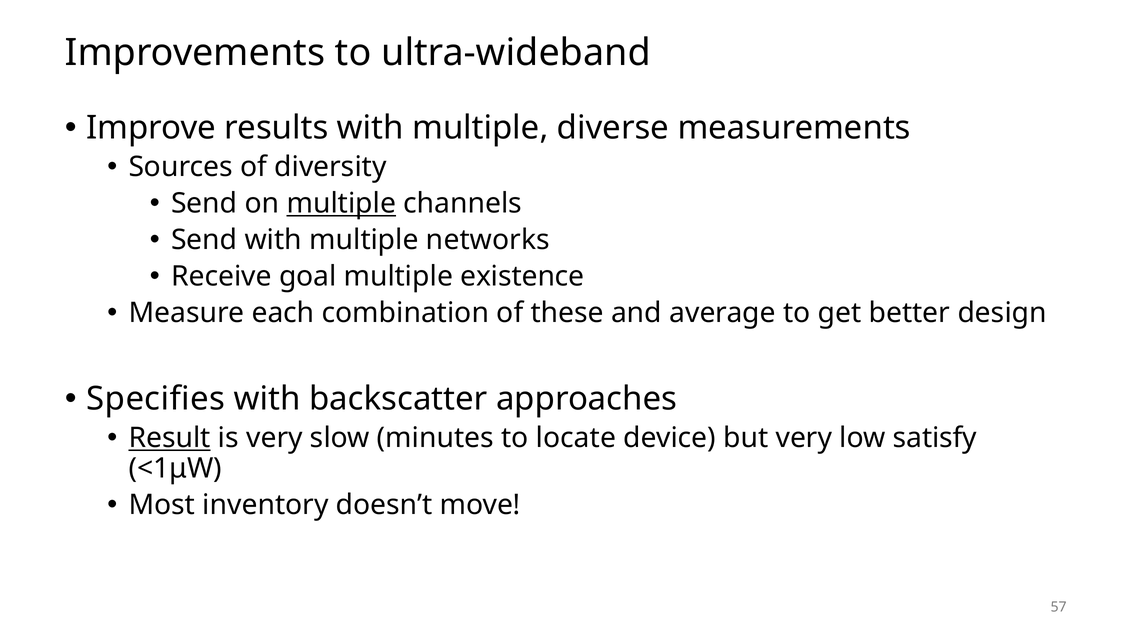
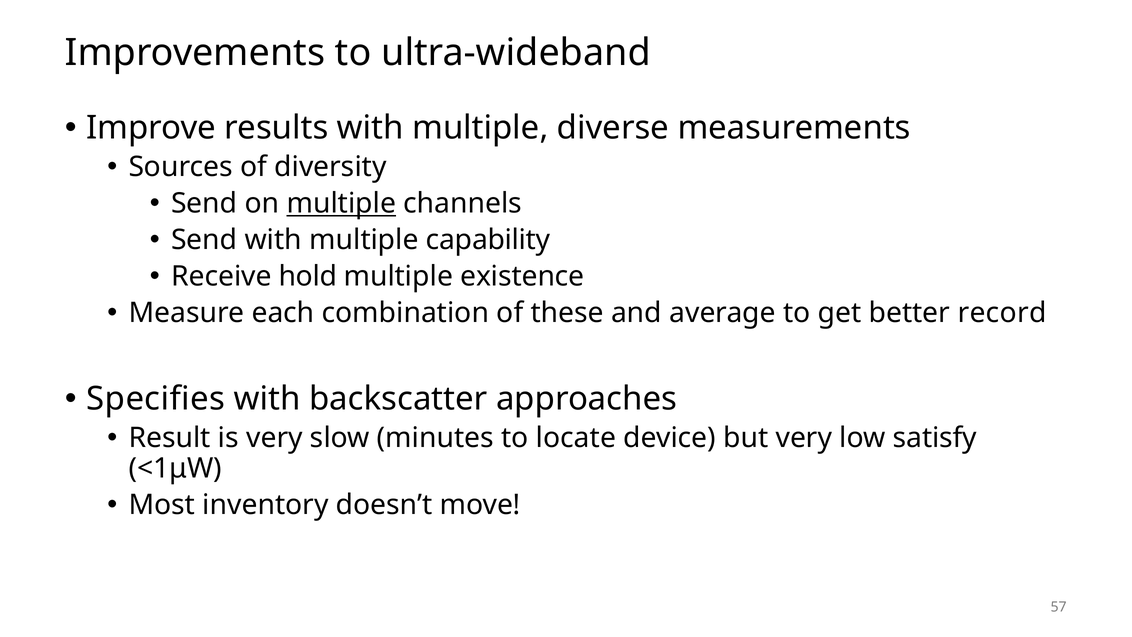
networks: networks -> capability
goal: goal -> hold
design: design -> record
Result underline: present -> none
